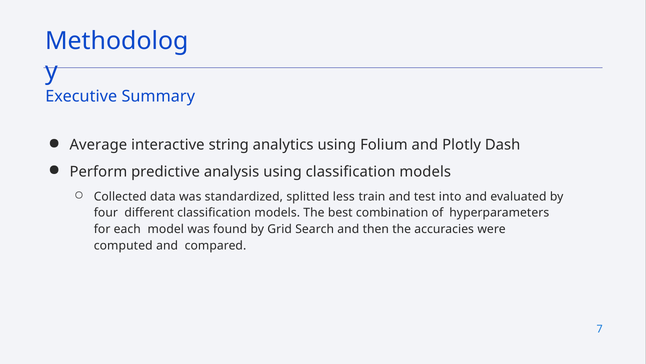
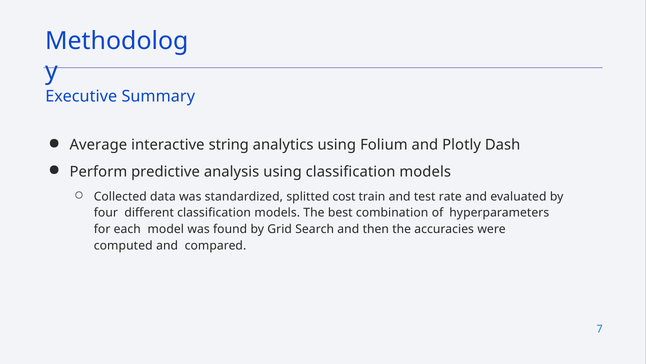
less: less -> cost
into: into -> rate
